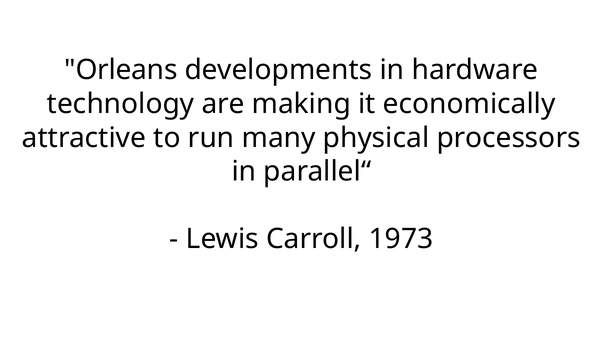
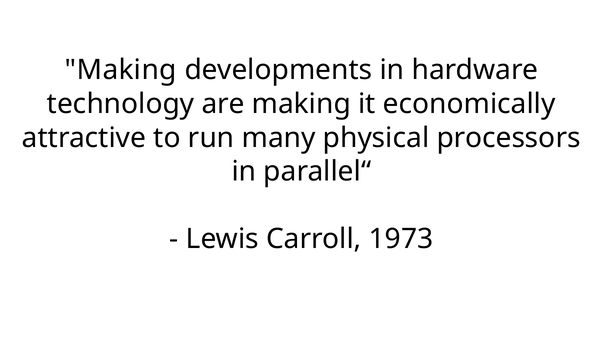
Orleans at (121, 70): Orleans -> Making
